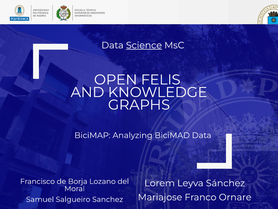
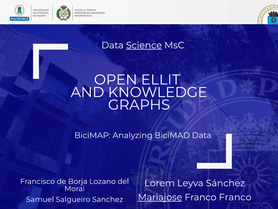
FELIS: FELIS -> ELLIT
Mariajose underline: none -> present
Franco Ornare: Ornare -> Franco
